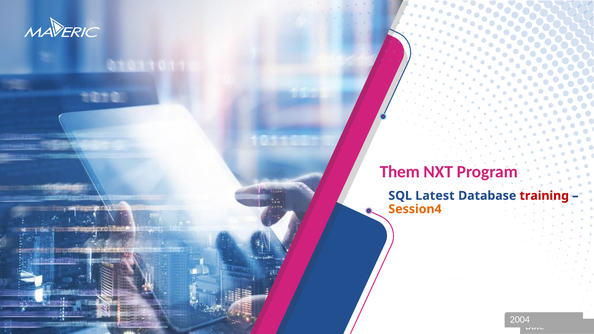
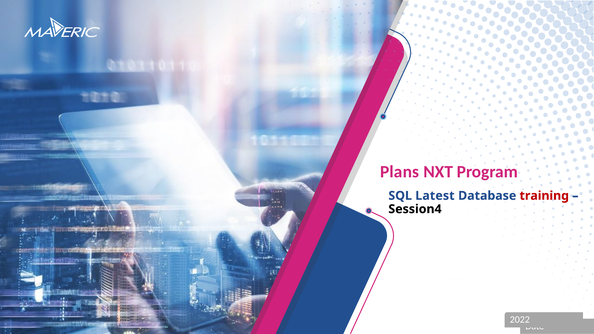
Them: Them -> Plans
Session4 colour: orange -> black
2004: 2004 -> 2022
